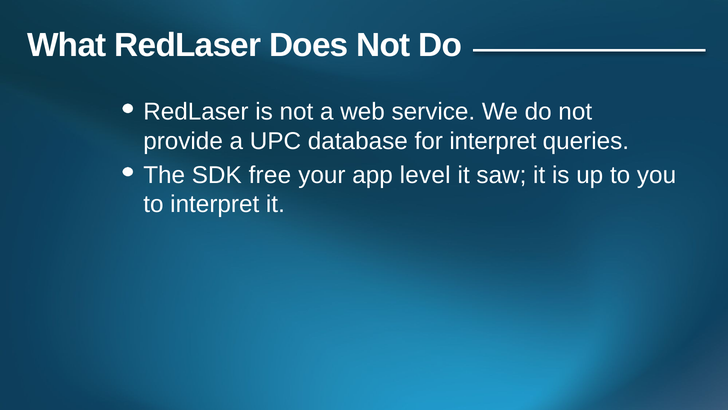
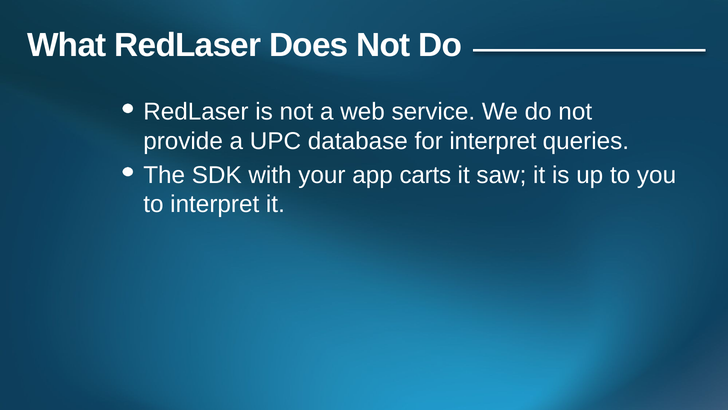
free: free -> with
level: level -> carts
